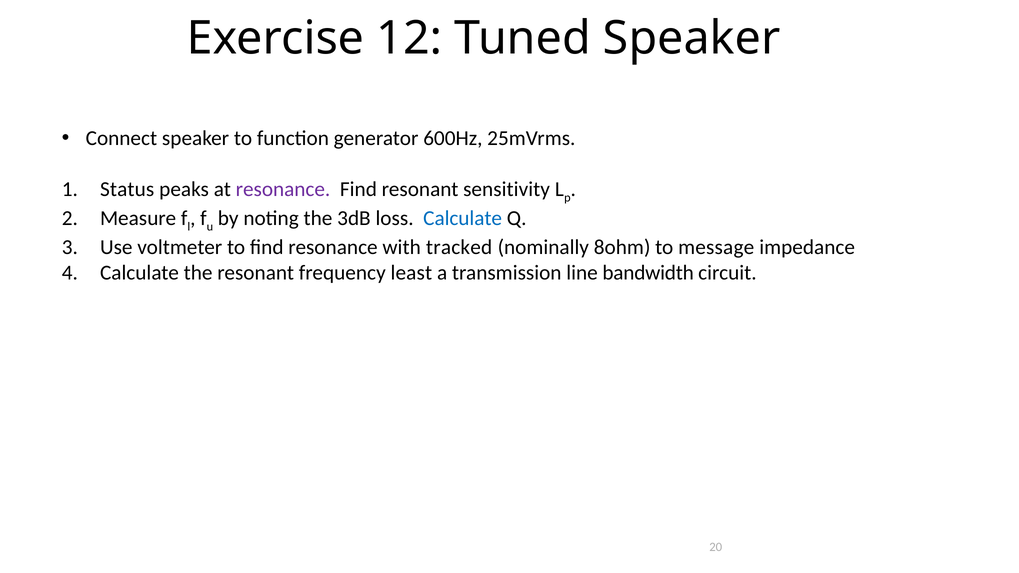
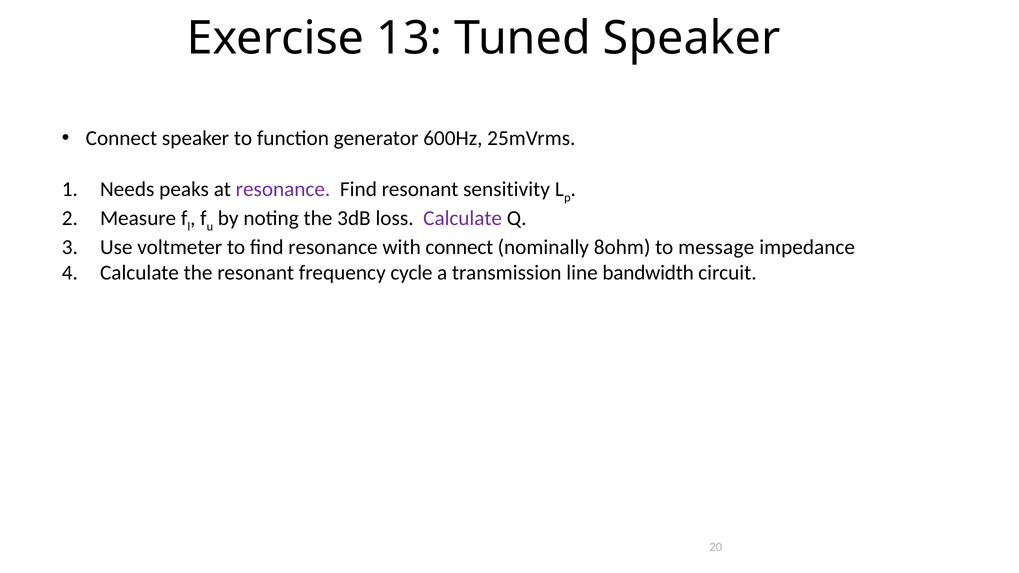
12: 12 -> 13
Status: Status -> Needs
Calculate at (463, 218) colour: blue -> purple
with tracked: tracked -> connect
least: least -> cycle
